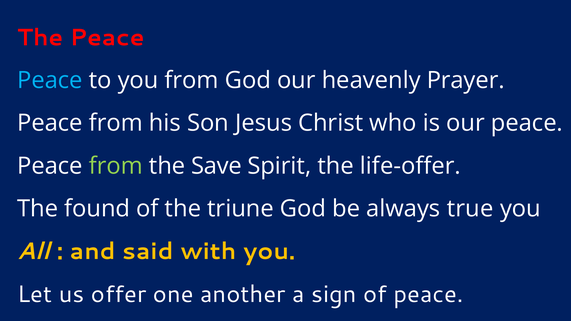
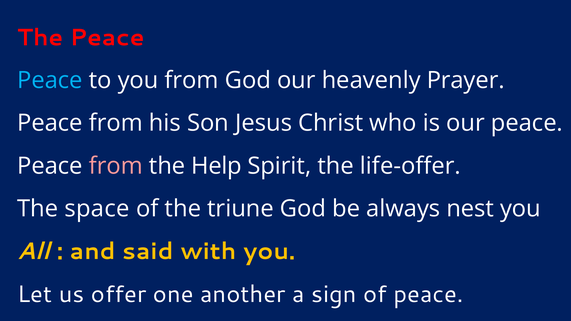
from at (116, 166) colour: light green -> pink
Save: Save -> Help
found: found -> space
true: true -> nest
